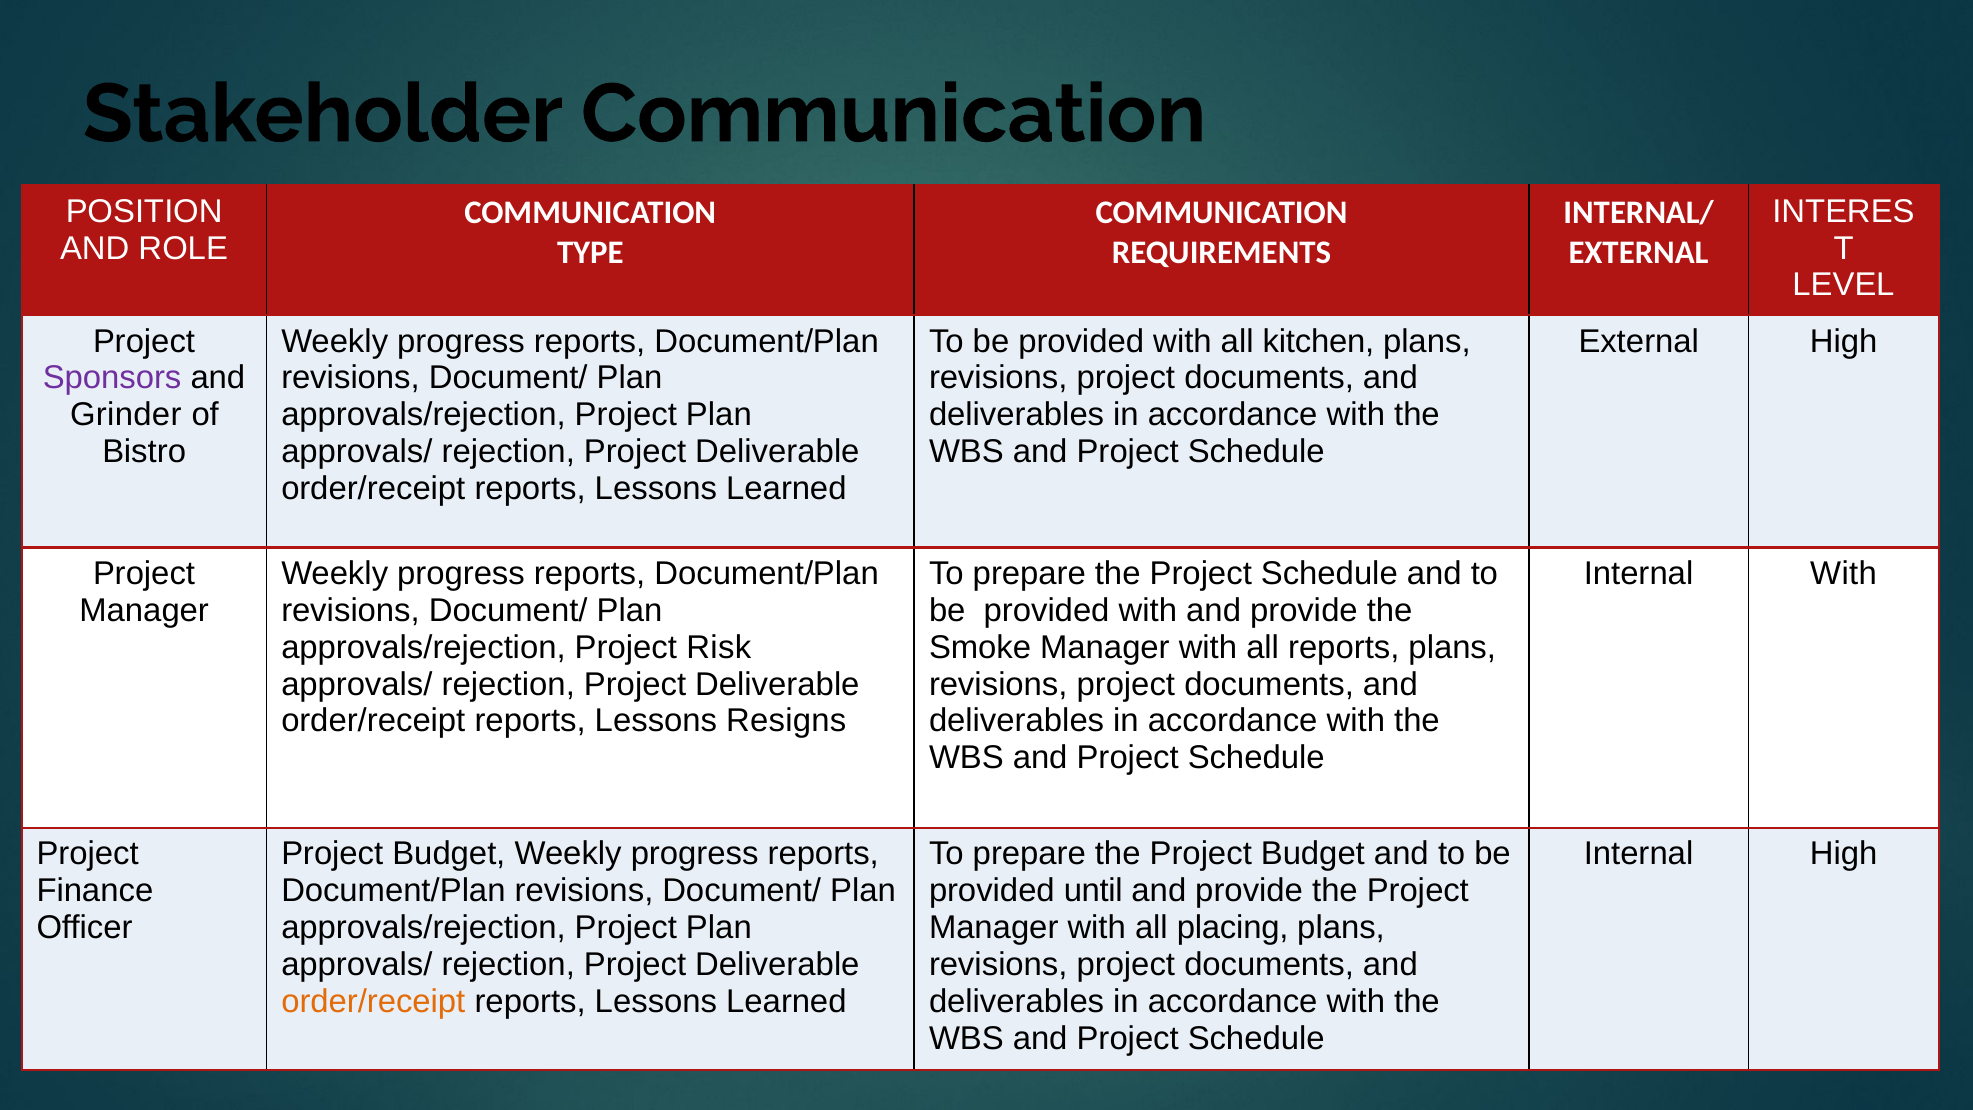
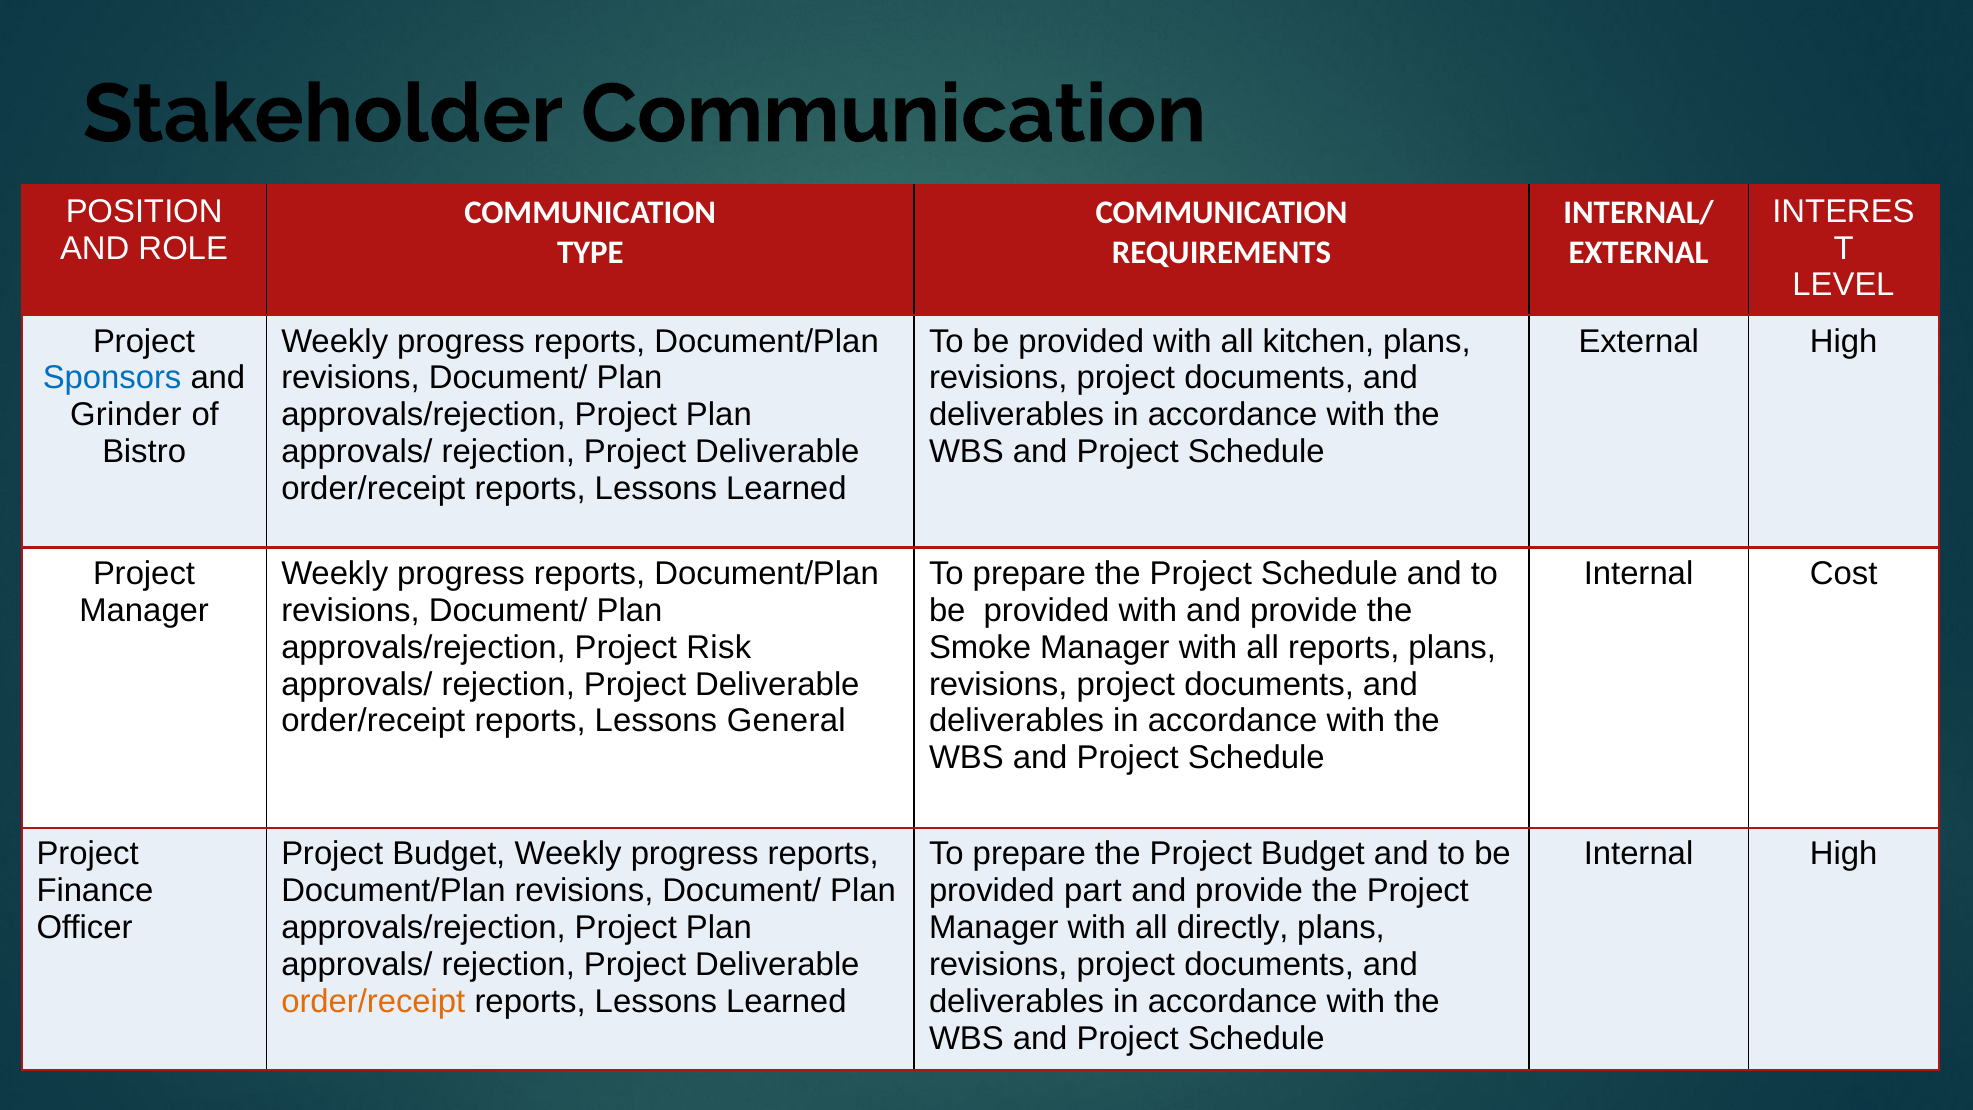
Sponsors colour: purple -> blue
Internal With: With -> Cost
Resigns: Resigns -> General
until: until -> part
placing: placing -> directly
